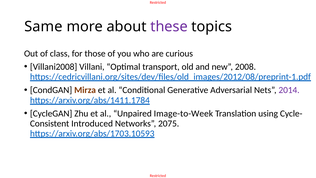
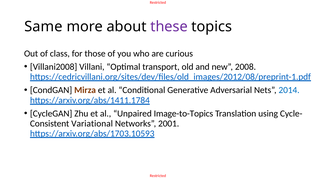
2014 colour: purple -> blue
Image-to-Week: Image-to-Week -> Image-to-Topics
Introduced: Introduced -> Variational
2075: 2075 -> 2001
